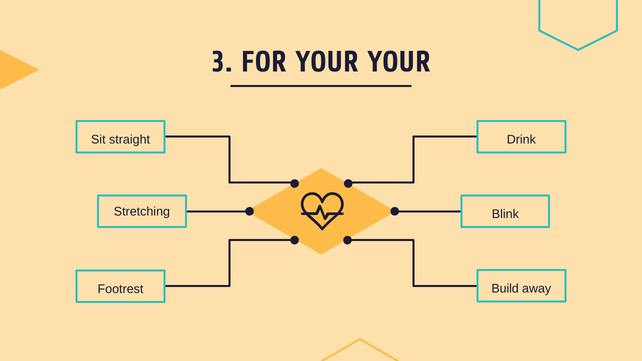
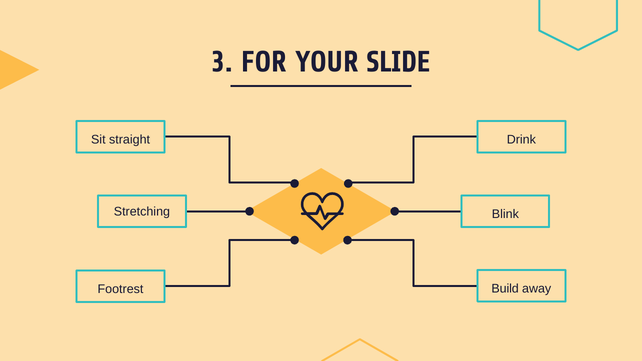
YOUR YOUR: YOUR -> SLIDE
